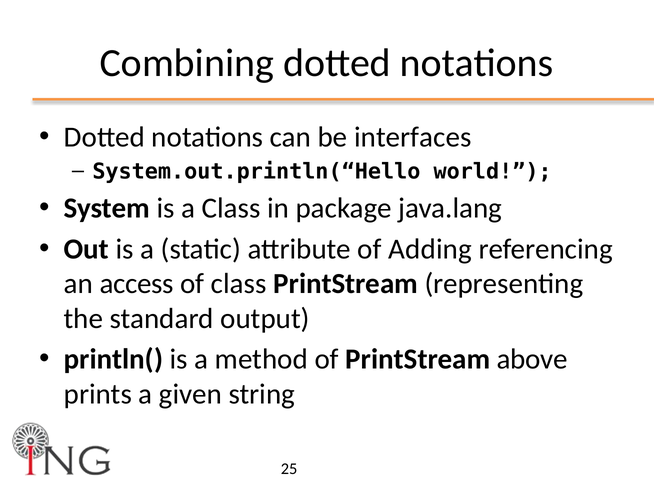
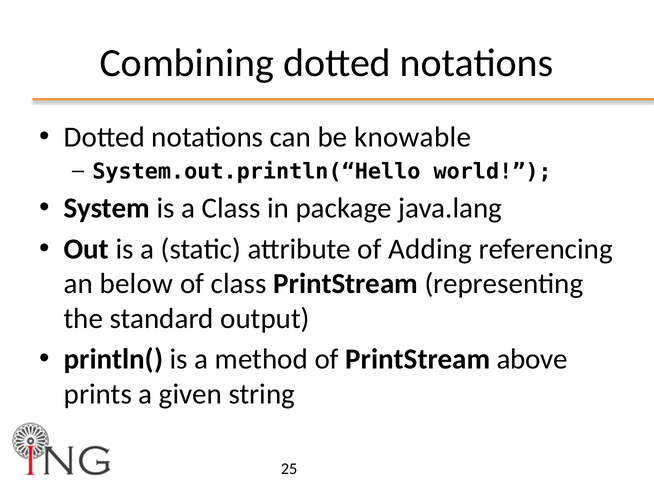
interfaces: interfaces -> knowable
access: access -> below
